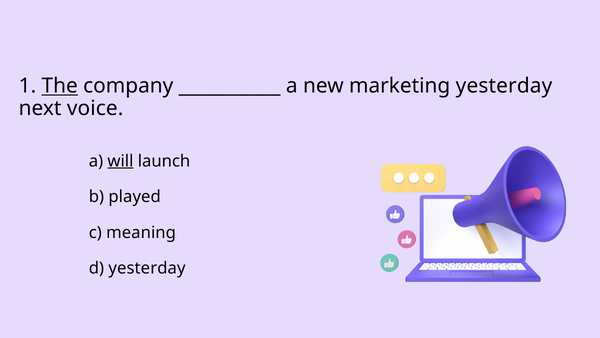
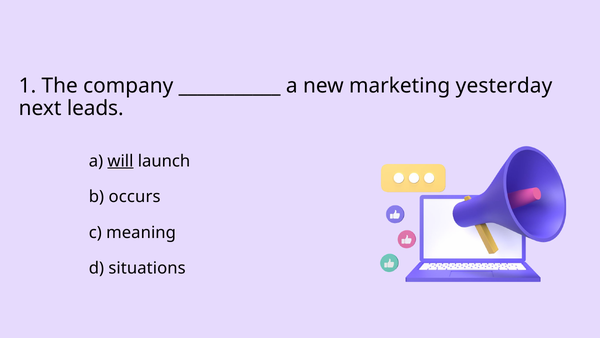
The underline: present -> none
voice: voice -> leads
played: played -> occurs
d yesterday: yesterday -> situations
